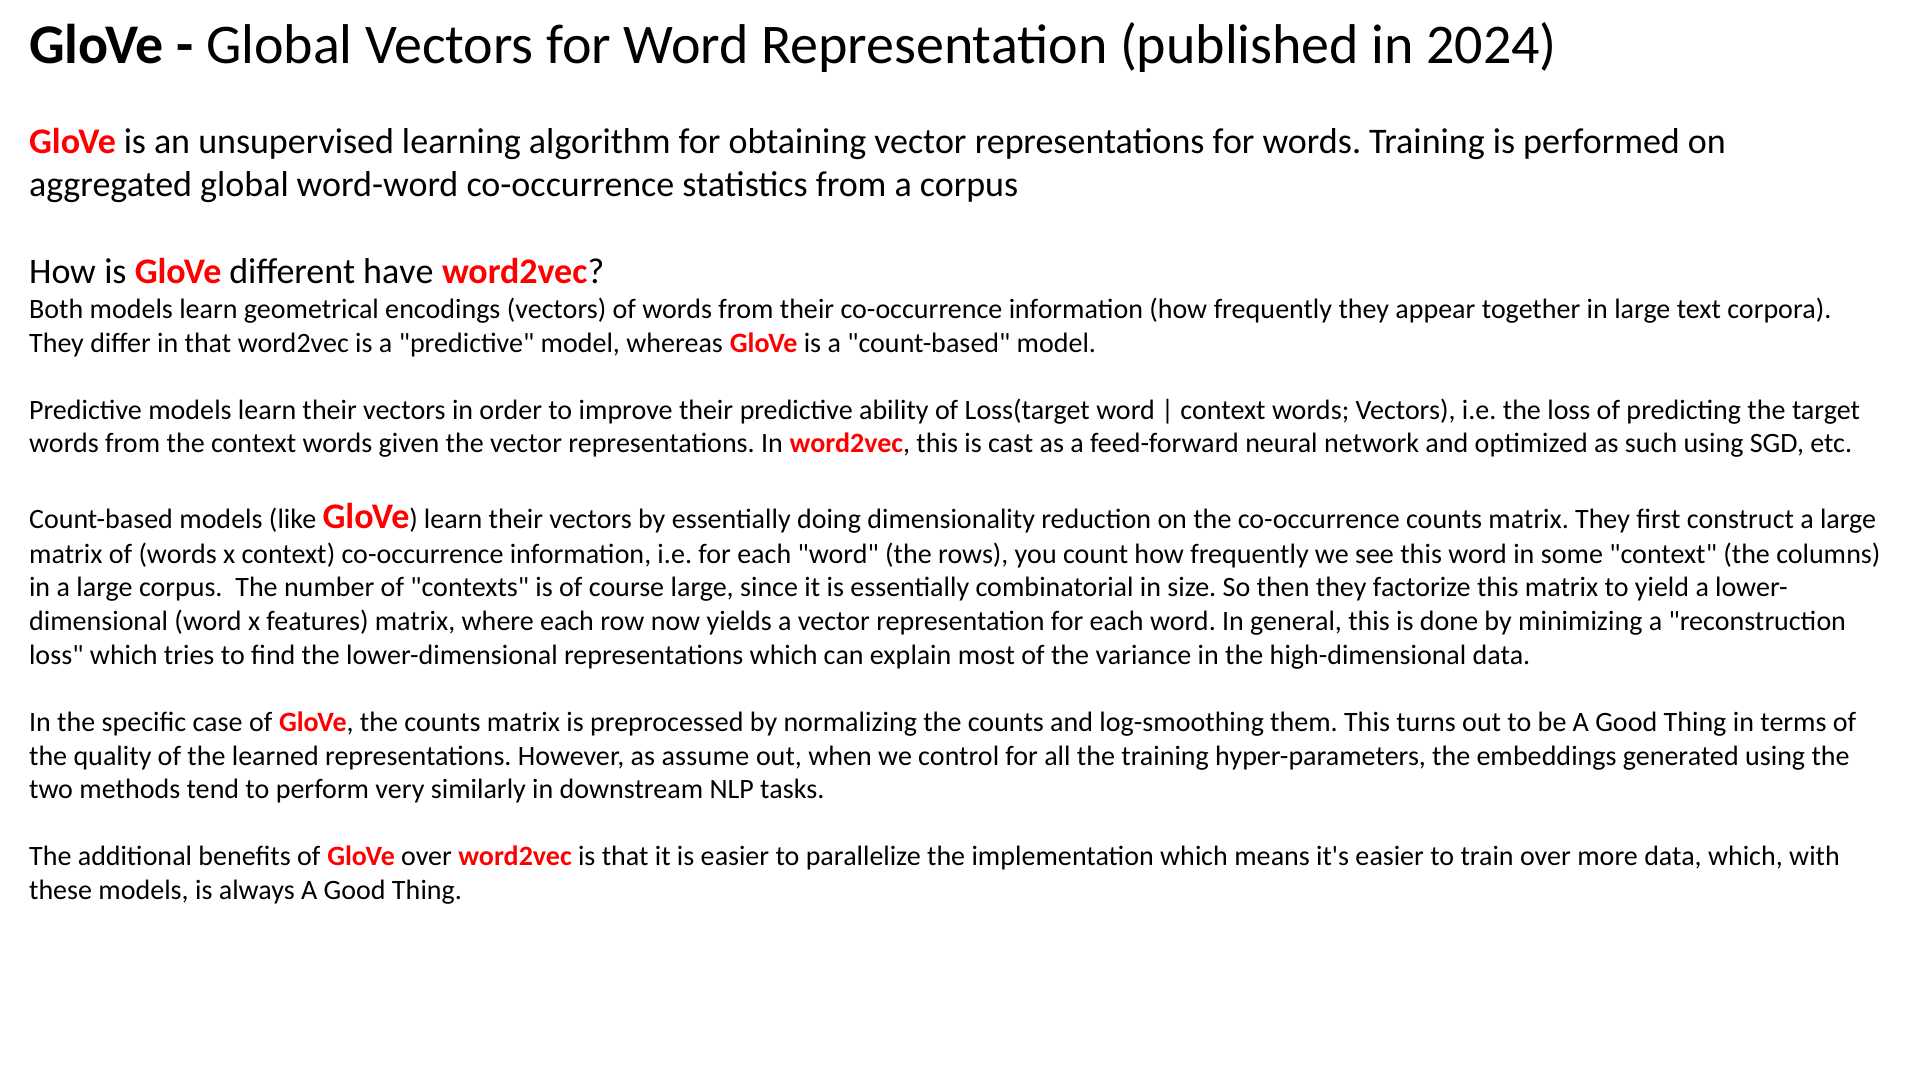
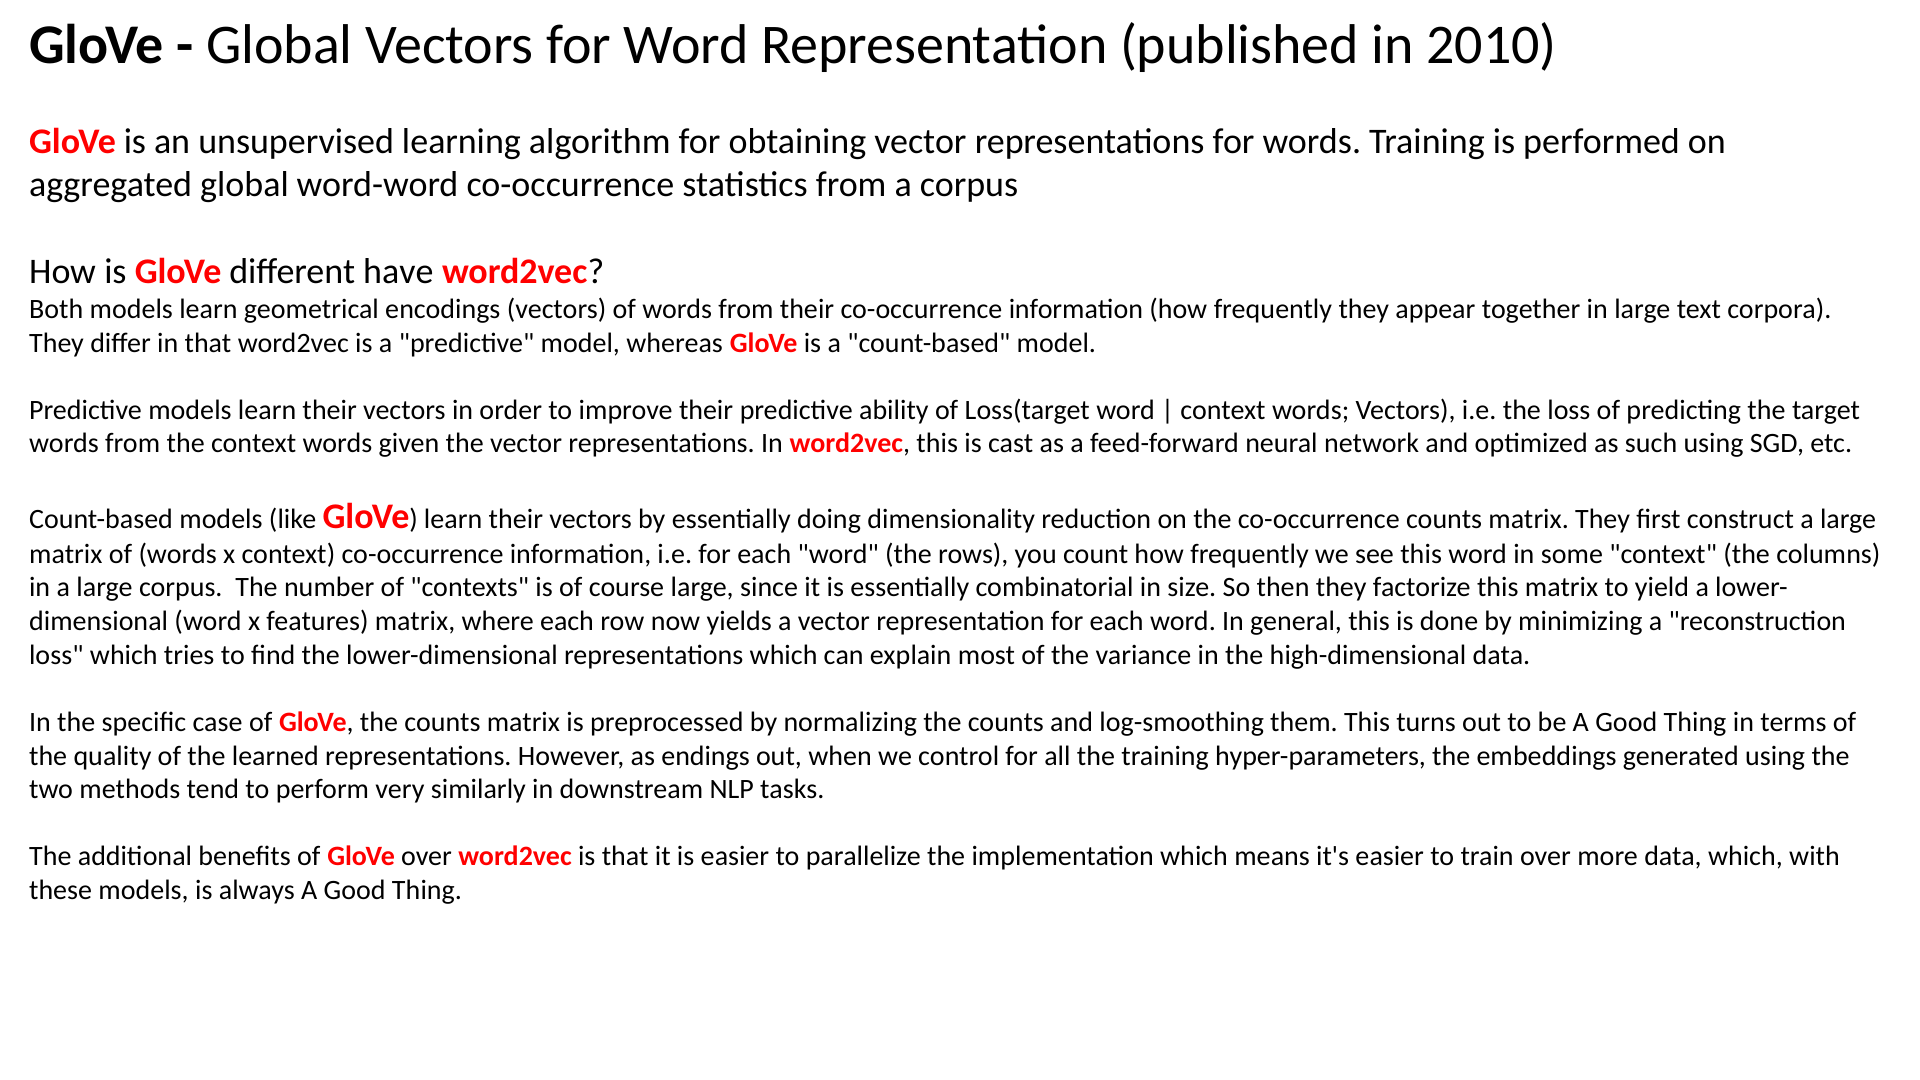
2024: 2024 -> 2010
assume: assume -> endings
